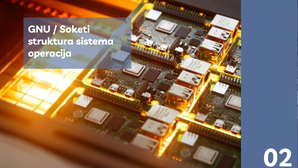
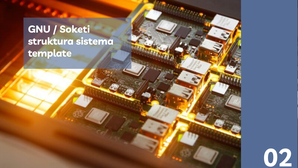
operacija: operacija -> template
